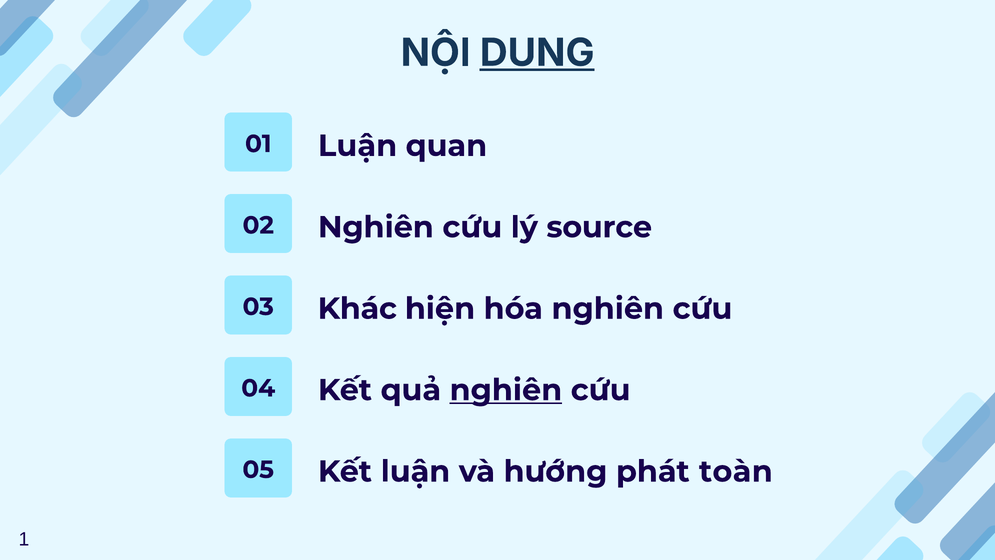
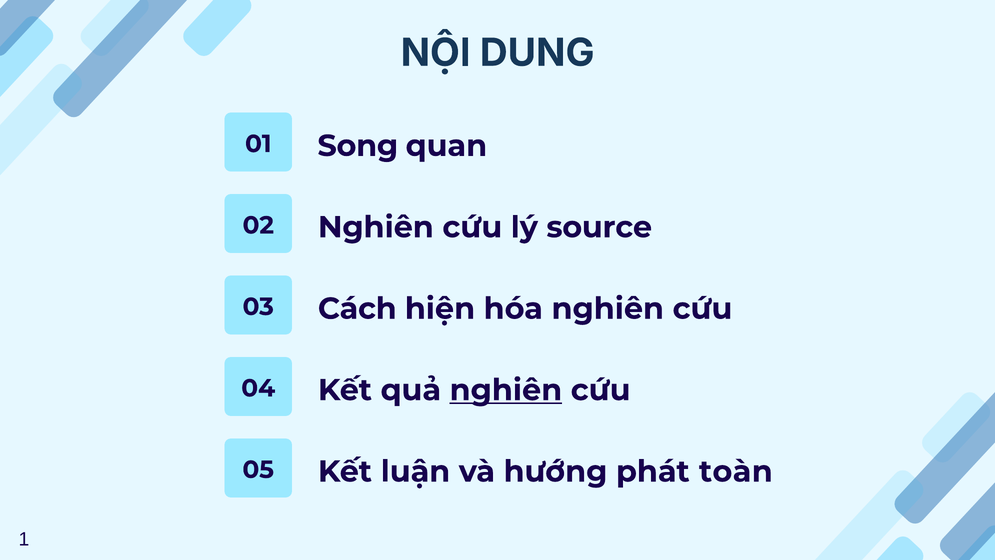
DUNG underline: present -> none
01 Luận: Luận -> Song
Khác: Khác -> Cách
